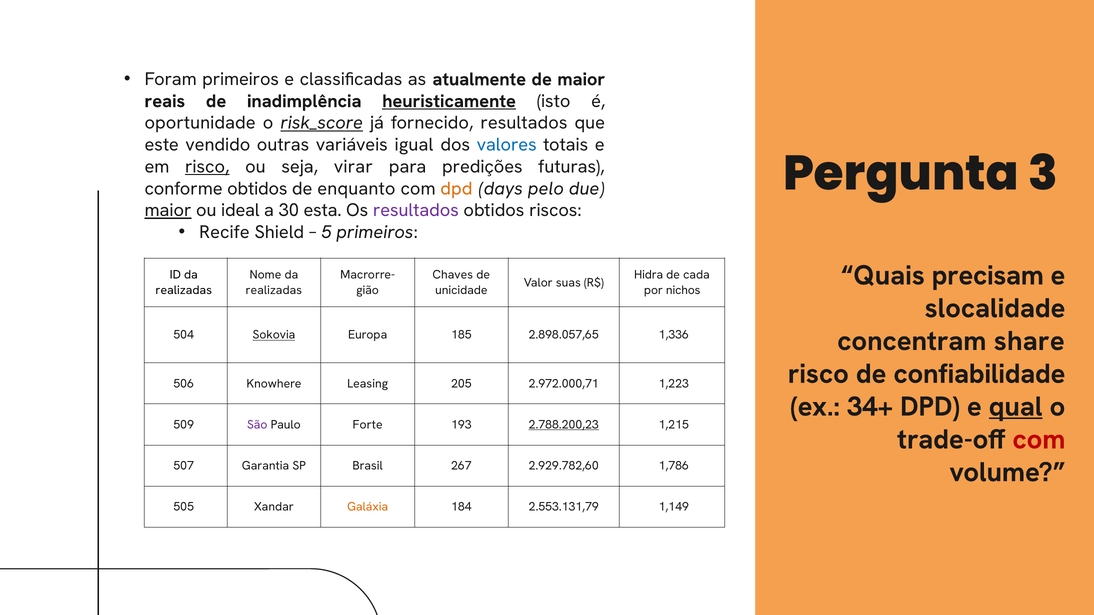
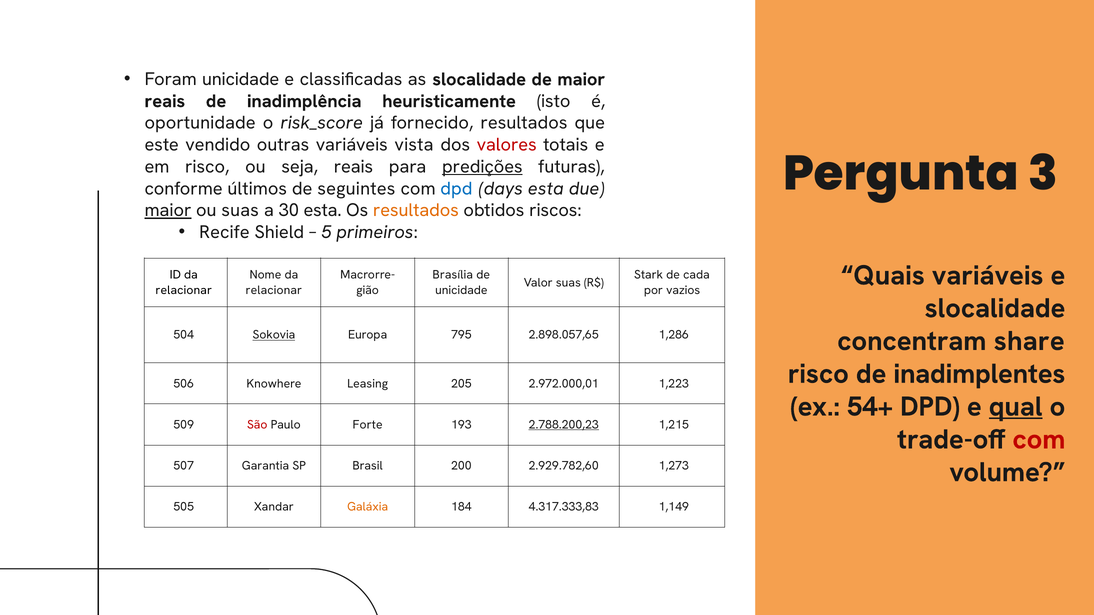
Foram primeiros: primeiros -> unicidade
as atualmente: atualmente -> slocalidade
heuristicamente underline: present -> none
risk_score underline: present -> none
igual: igual -> vista
valores colour: blue -> red
risco at (207, 167) underline: present -> none
seja virar: virar -> reais
predições underline: none -> present
conforme obtidos: obtidos -> últimos
enquanto: enquanto -> seguintes
dpd at (456, 189) colour: orange -> blue
days pelo: pelo -> esta
ou ideal: ideal -> suas
resultados at (416, 211) colour: purple -> orange
Quais precisam: precisam -> variáveis
Chaves: Chaves -> Brasília
Hidra: Hidra -> Stark
realizadas at (184, 291): realizadas -> relacionar
realizadas at (274, 291): realizadas -> relacionar
nichos: nichos -> vazios
185: 185 -> 795
1,336: 1,336 -> 1,286
confiabilidade: confiabilidade -> inadimplentes
2.972.000,71: 2.972.000,71 -> 2.972.000,01
34+: 34+ -> 54+
São colour: purple -> red
267: 267 -> 200
1,786: 1,786 -> 1,273
2.553.131,79: 2.553.131,79 -> 4.317.333,83
